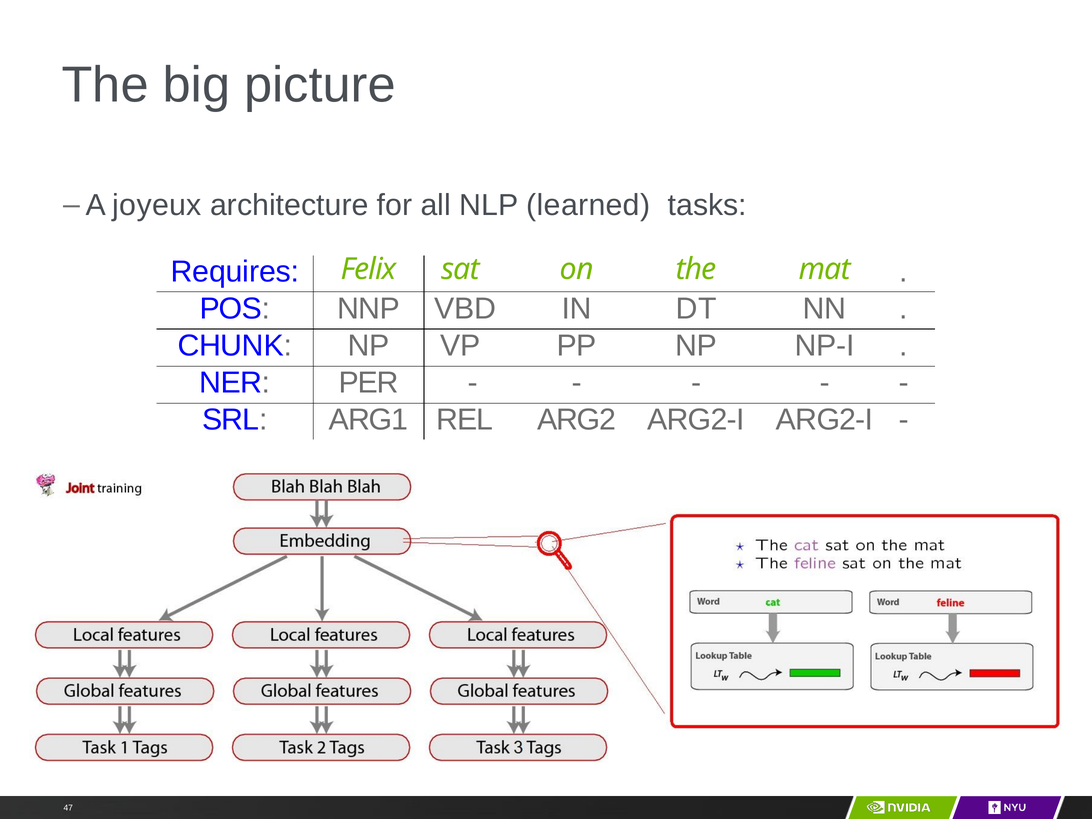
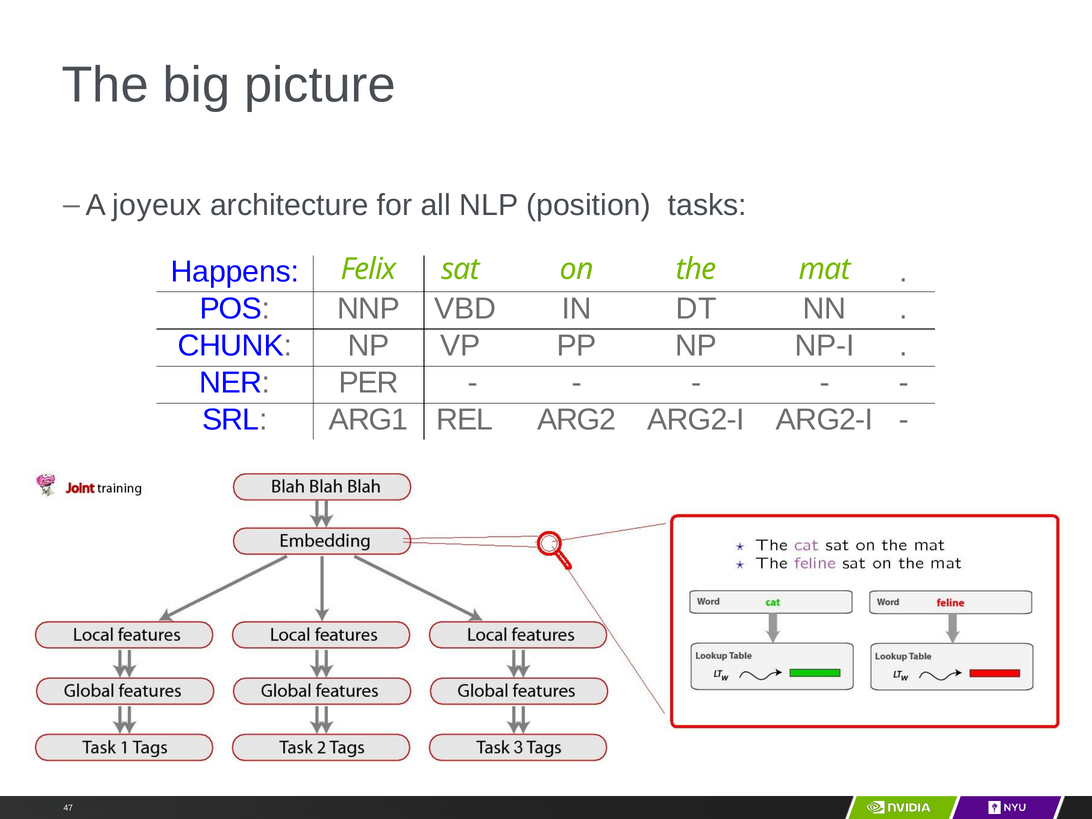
learned: learned -> position
Requires: Requires -> Happens
